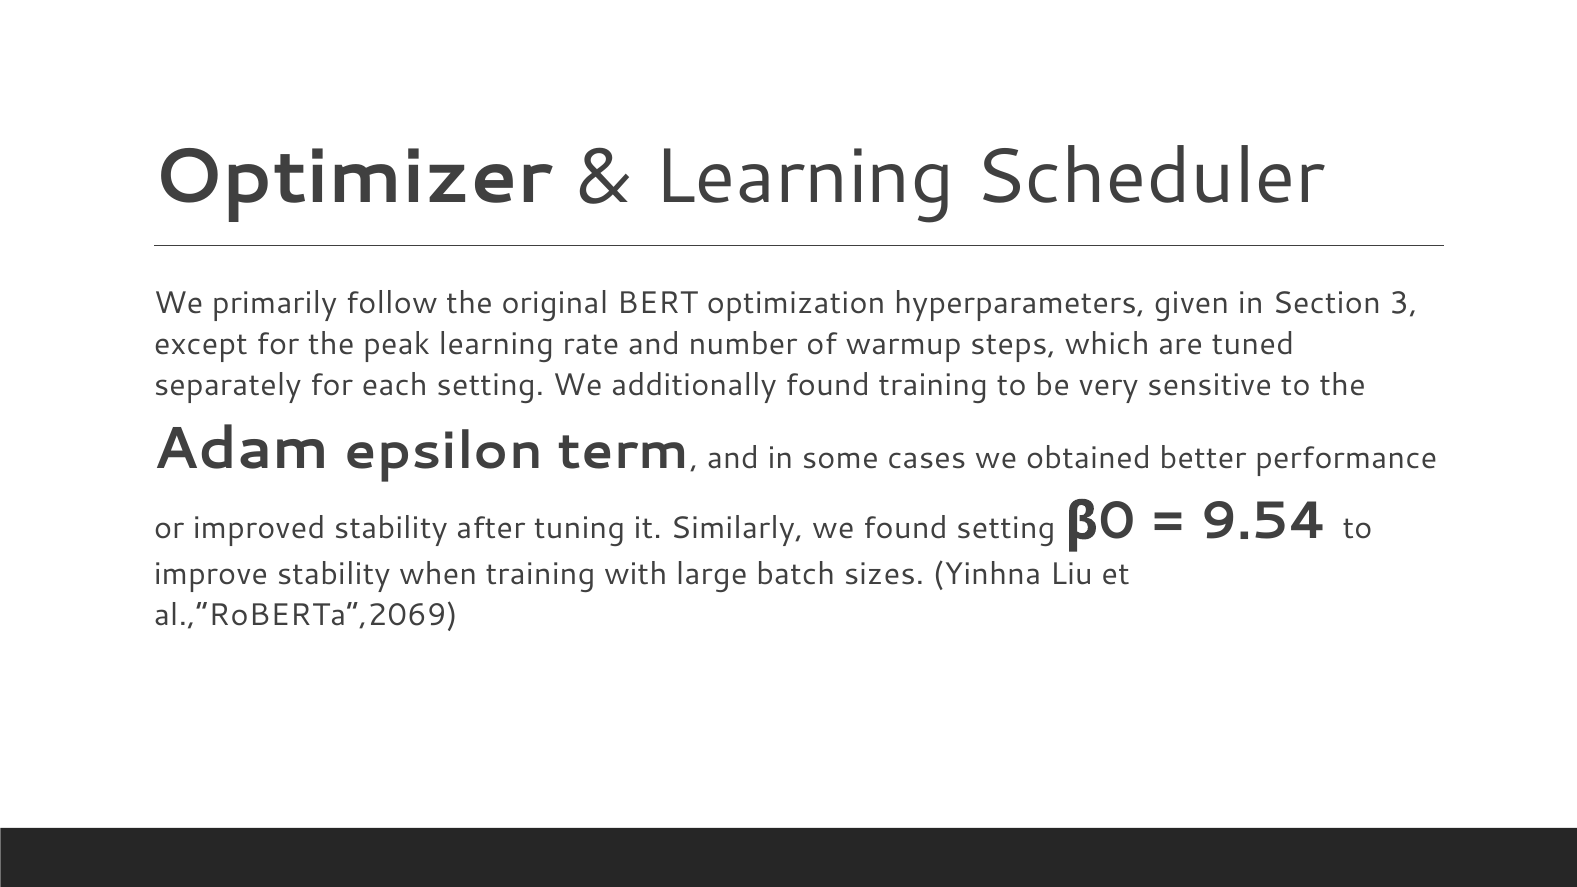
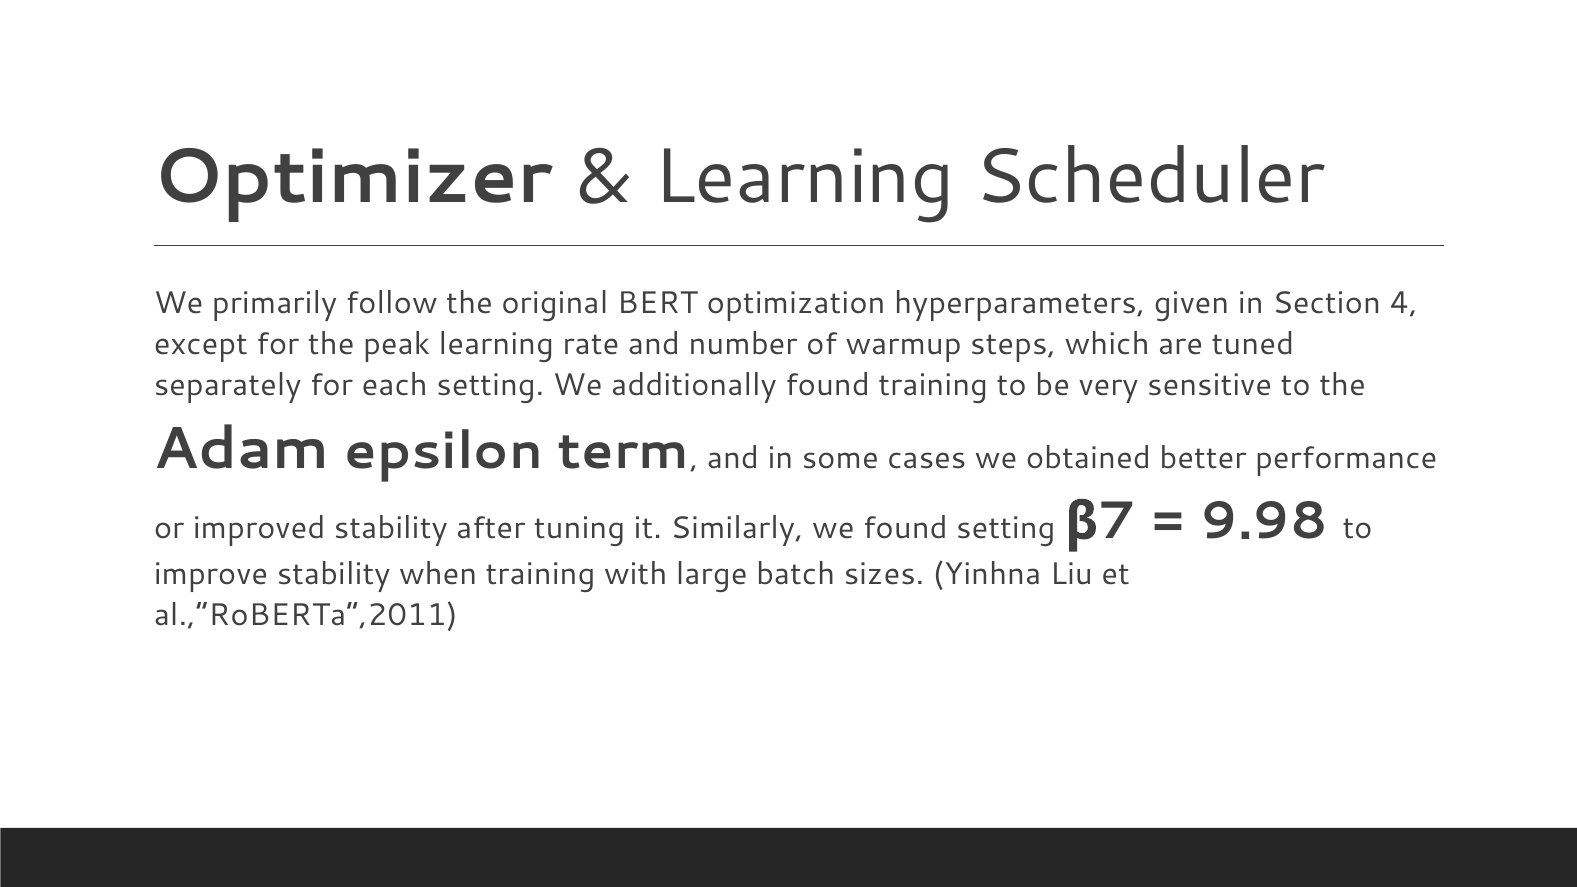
3: 3 -> 4
0: 0 -> 7
9.54: 9.54 -> 9.98
al.,”RoBERTa”,2069: al.,”RoBERTa”,2069 -> al.,”RoBERTa”,2011
